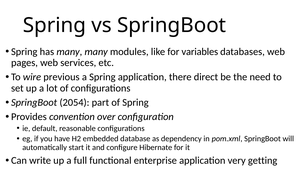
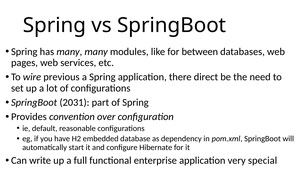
variables: variables -> between
2054: 2054 -> 2031
getting: getting -> special
